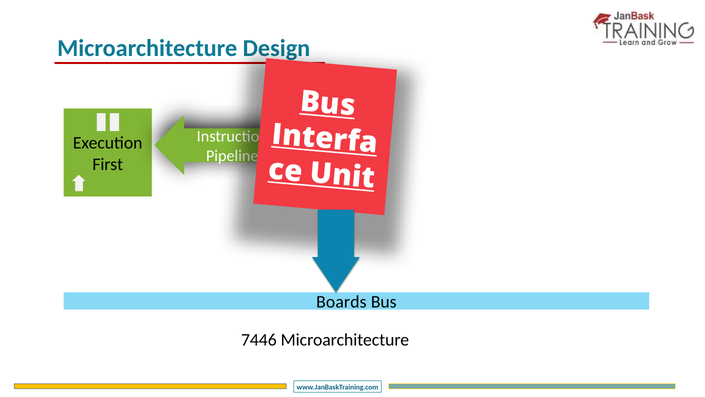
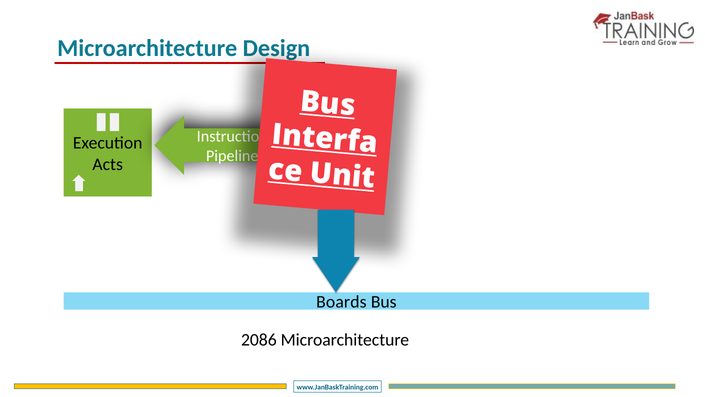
First: First -> Acts
7446: 7446 -> 2086
